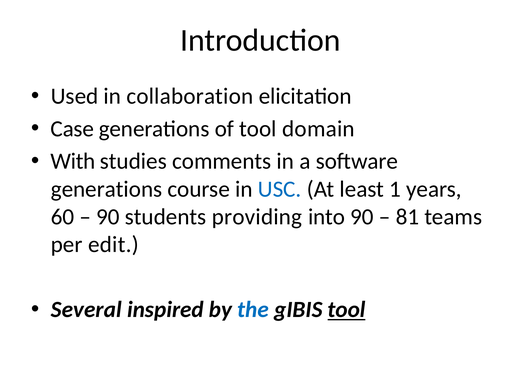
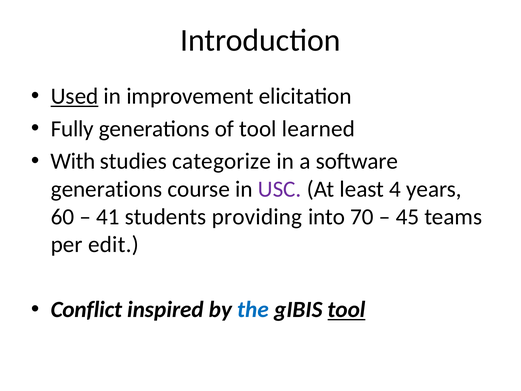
Used underline: none -> present
collaboration: collaboration -> improvement
Case: Case -> Fully
domain: domain -> learned
comments: comments -> categorize
USC colour: blue -> purple
1: 1 -> 4
90 at (108, 217): 90 -> 41
into 90: 90 -> 70
81: 81 -> 45
Several: Several -> Conflict
